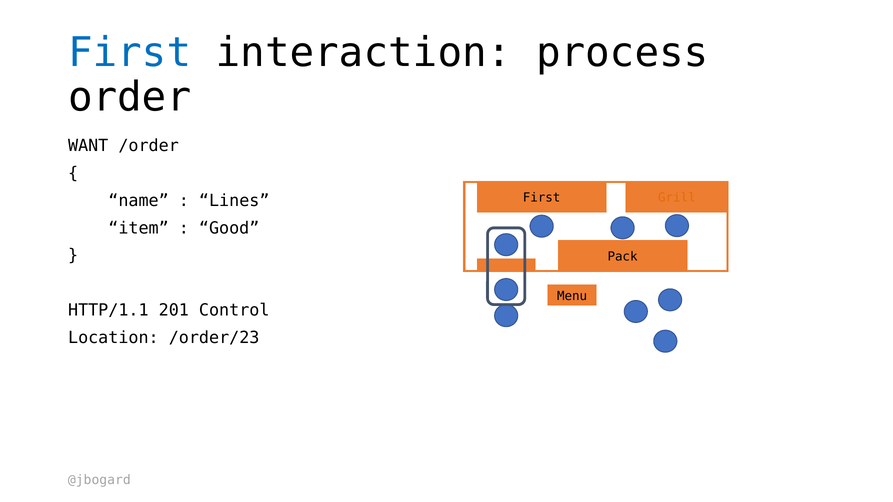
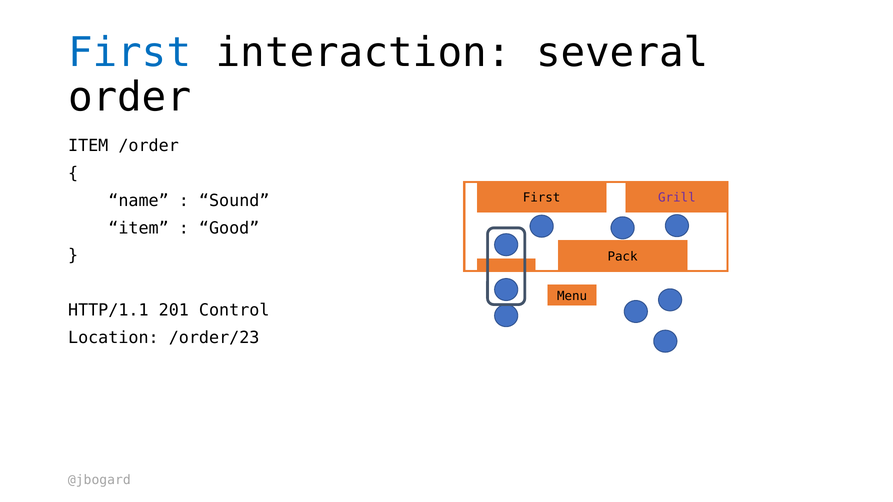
process: process -> several
WANT at (88, 146): WANT -> ITEM
Grill colour: orange -> purple
Lines: Lines -> Sound
